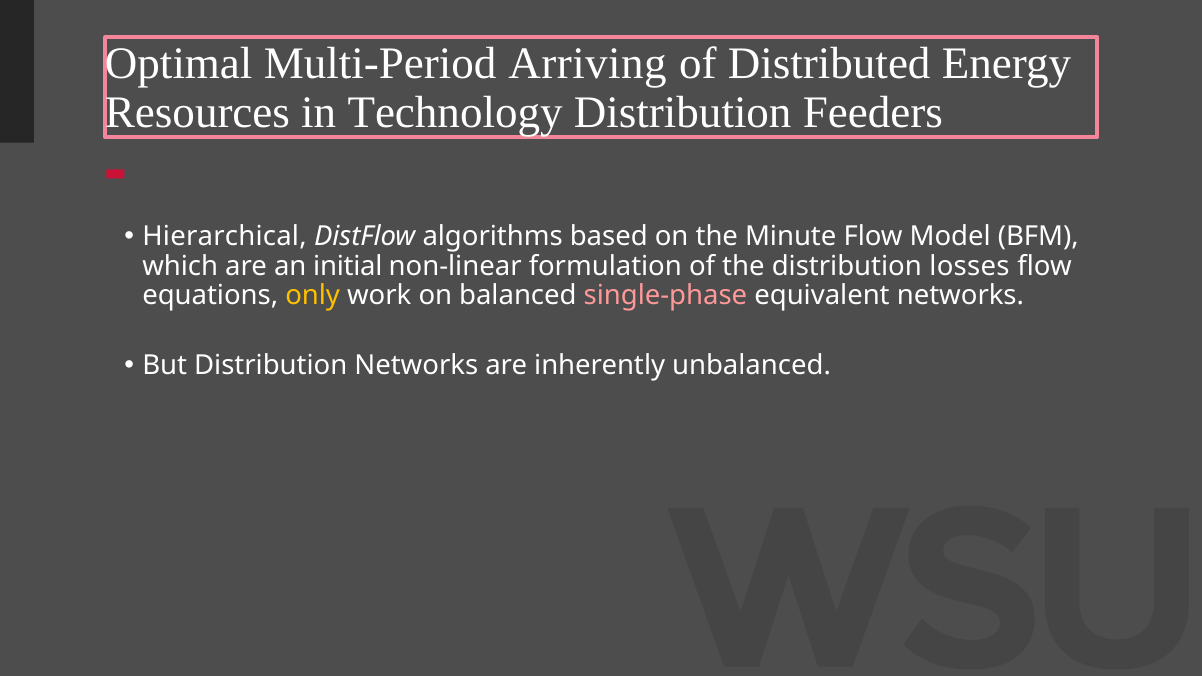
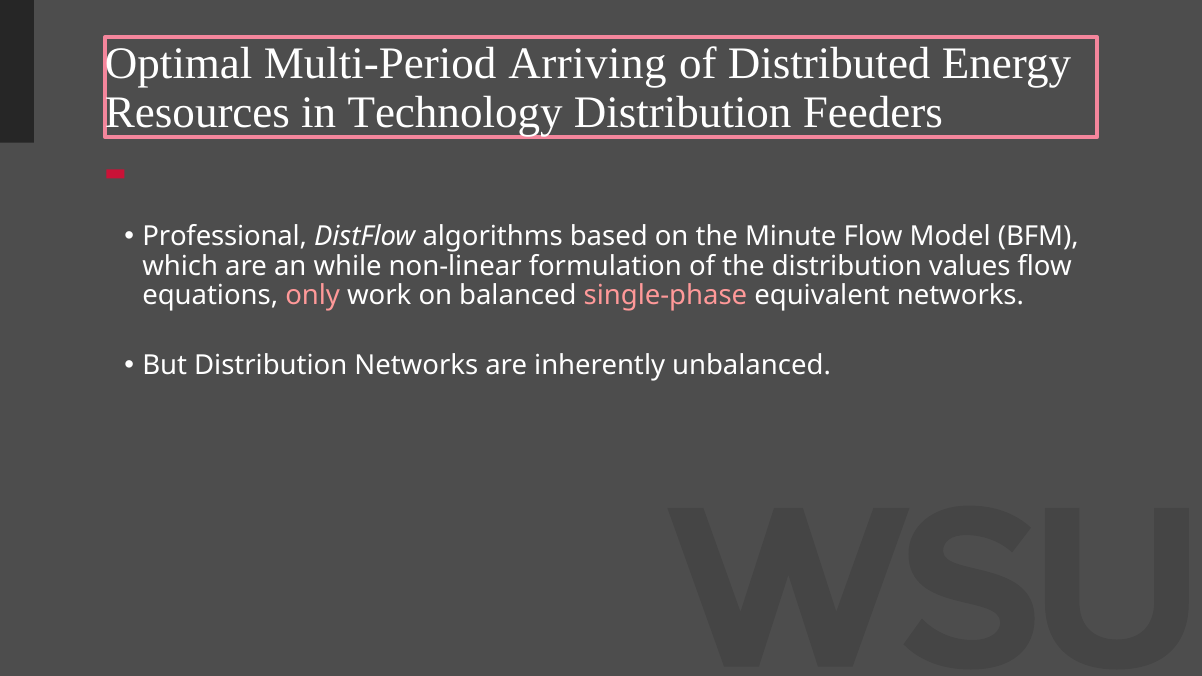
Hierarchical: Hierarchical -> Professional
initial: initial -> while
losses: losses -> values
only colour: yellow -> pink
